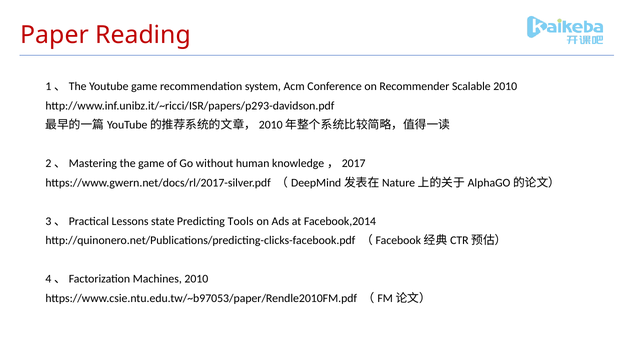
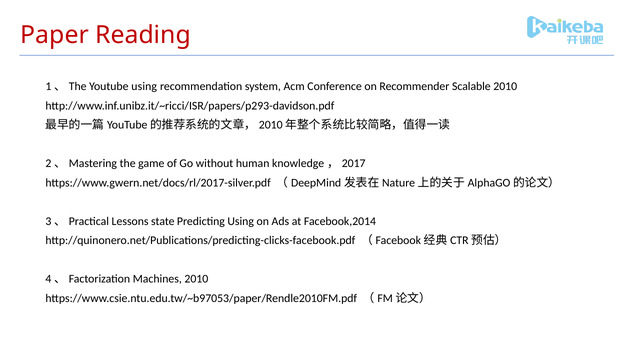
Youtube game: game -> using
Predicting Tools: Tools -> Using
